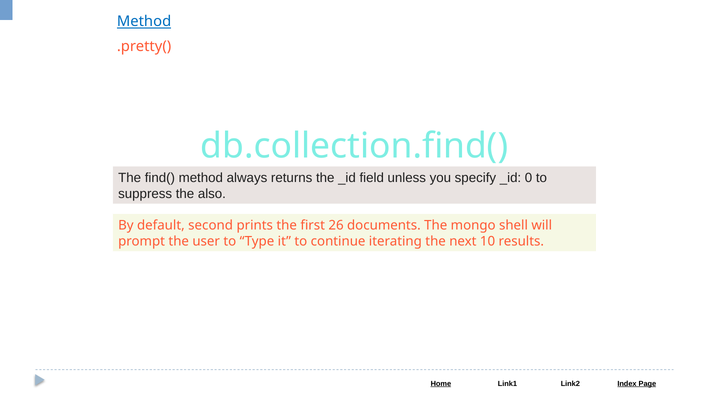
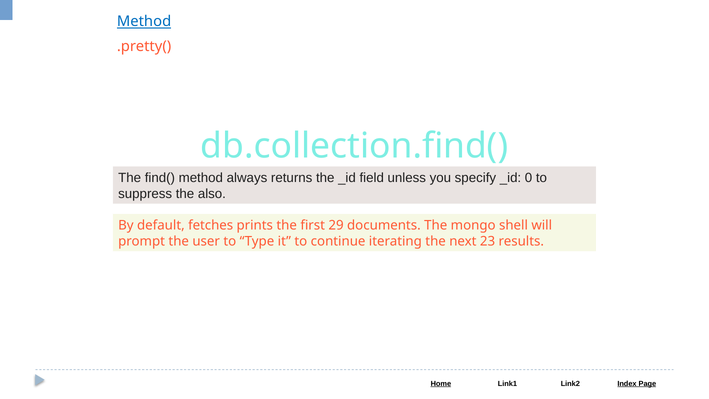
second: second -> fetches
26: 26 -> 29
10: 10 -> 23
